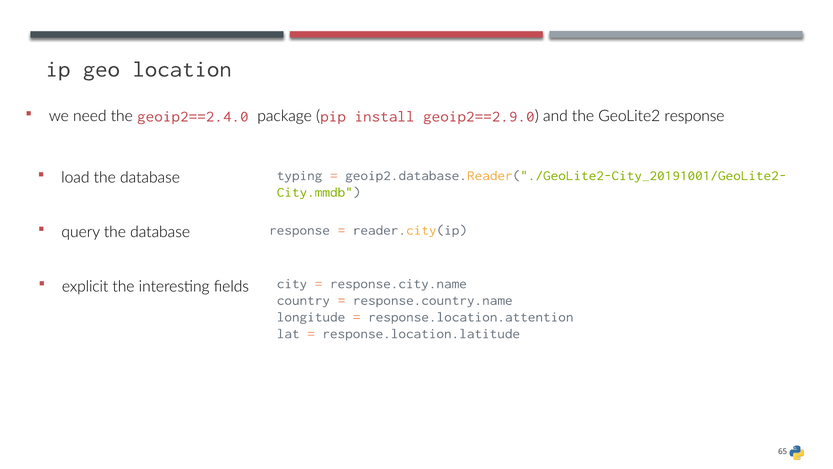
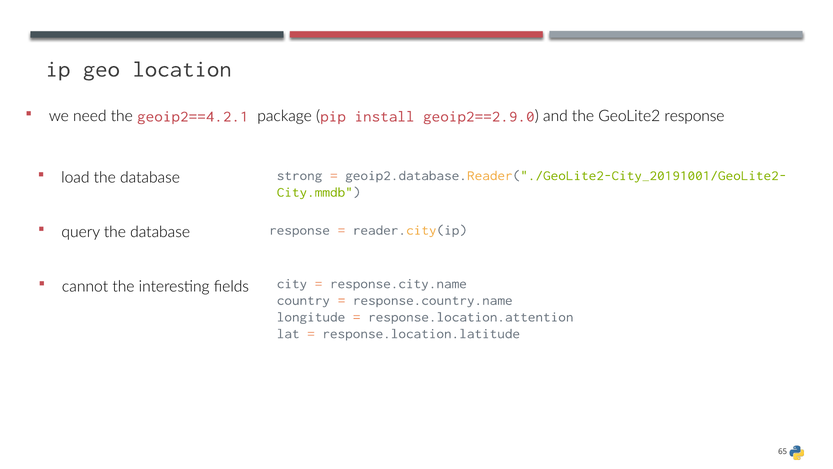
geoip2==2.4.0: geoip2==2.4.0 -> geoip2==4.2.1
typing: typing -> strong
explicit: explicit -> cannot
